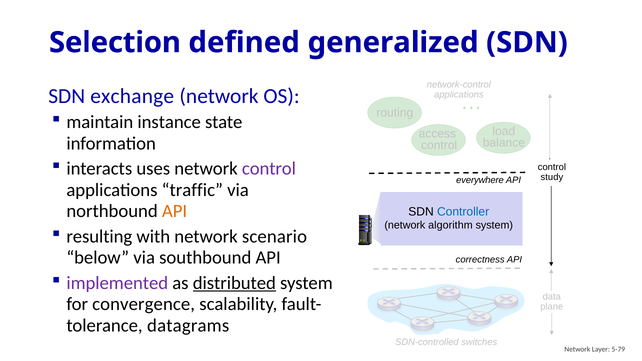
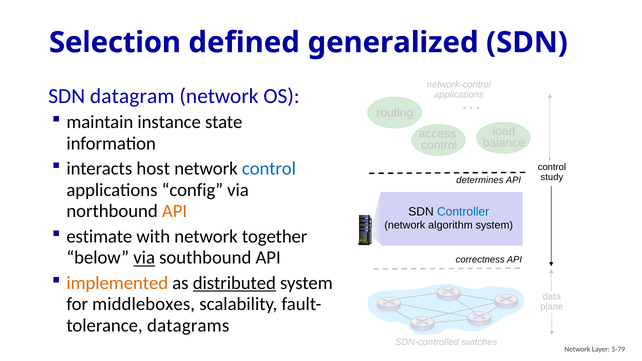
exchange: exchange -> datagram
uses: uses -> host
control at (269, 169) colour: purple -> blue
everywhere: everywhere -> determines
traffic: traffic -> config
resulting: resulting -> estimate
scenario: scenario -> together
via at (144, 258) underline: none -> present
implemented colour: purple -> orange
convergence: convergence -> middleboxes
